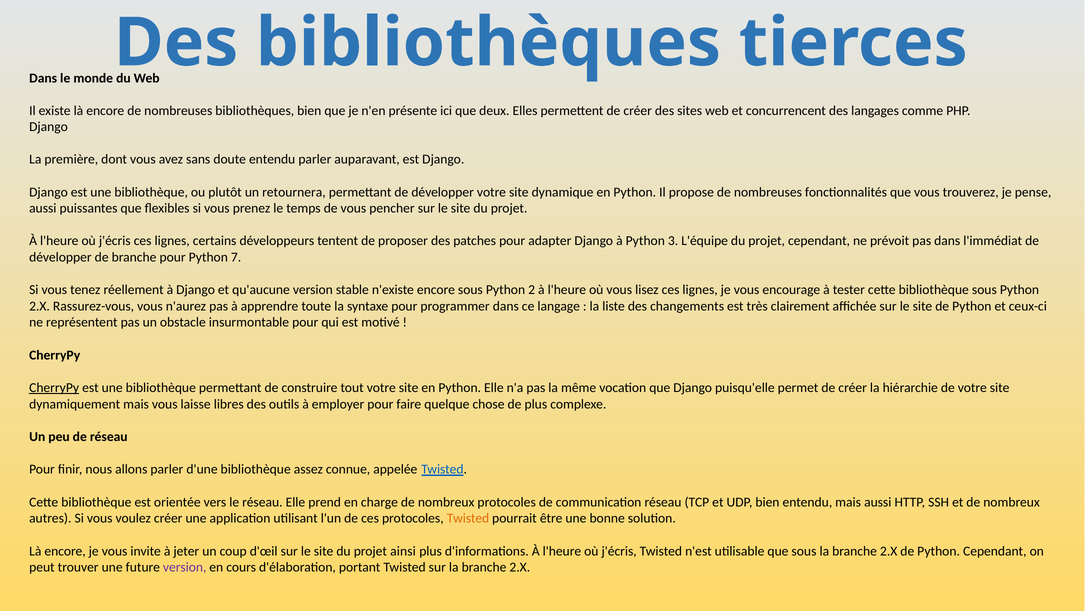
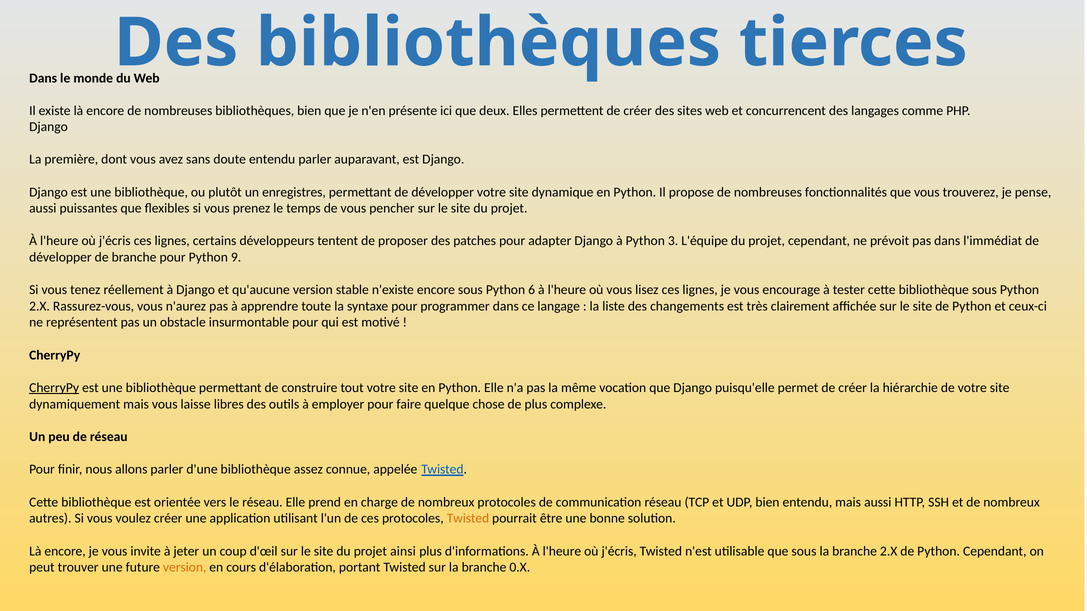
retournera: retournera -> enregistres
7: 7 -> 9
2: 2 -> 6
version at (185, 568) colour: purple -> orange
sur la branche 2.X: 2.X -> 0.X
